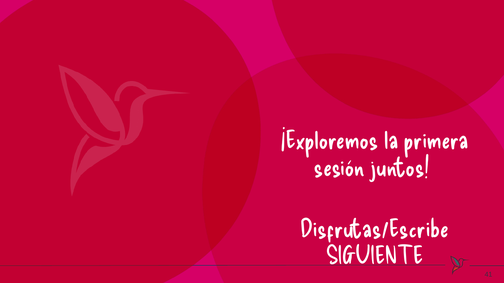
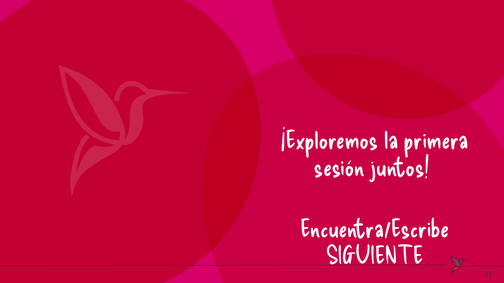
Disfrutas/Escribe: Disfrutas/Escribe -> Encuentra/Escribe
